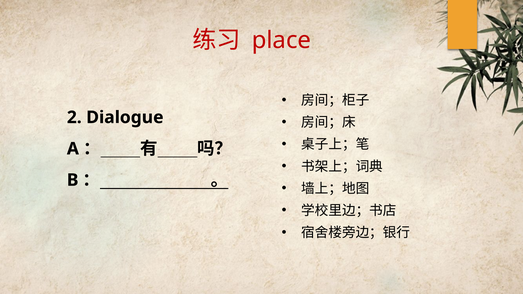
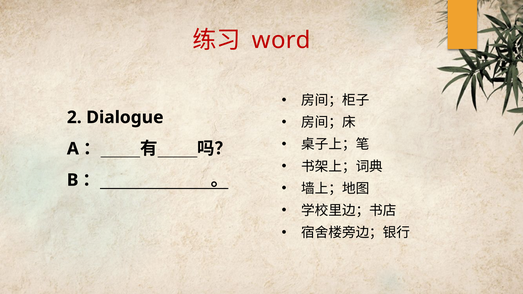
place: place -> word
